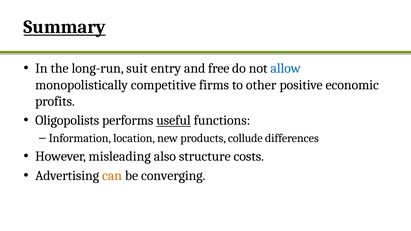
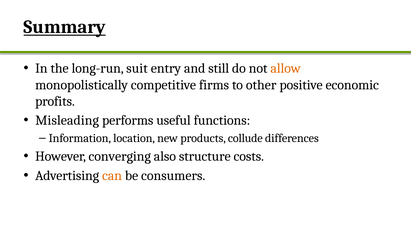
free: free -> still
allow colour: blue -> orange
Oligopolists: Oligopolists -> Misleading
useful underline: present -> none
misleading: misleading -> converging
converging: converging -> consumers
